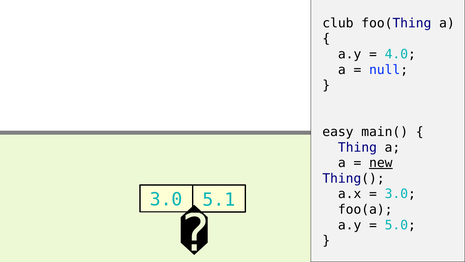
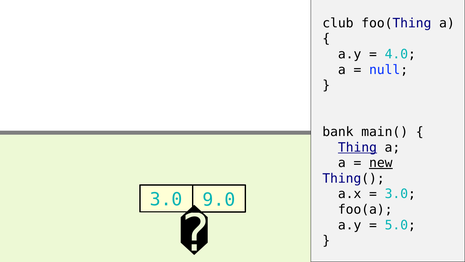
easy: easy -> bank
Thing underline: none -> present
5.1: 5.1 -> 9.0
